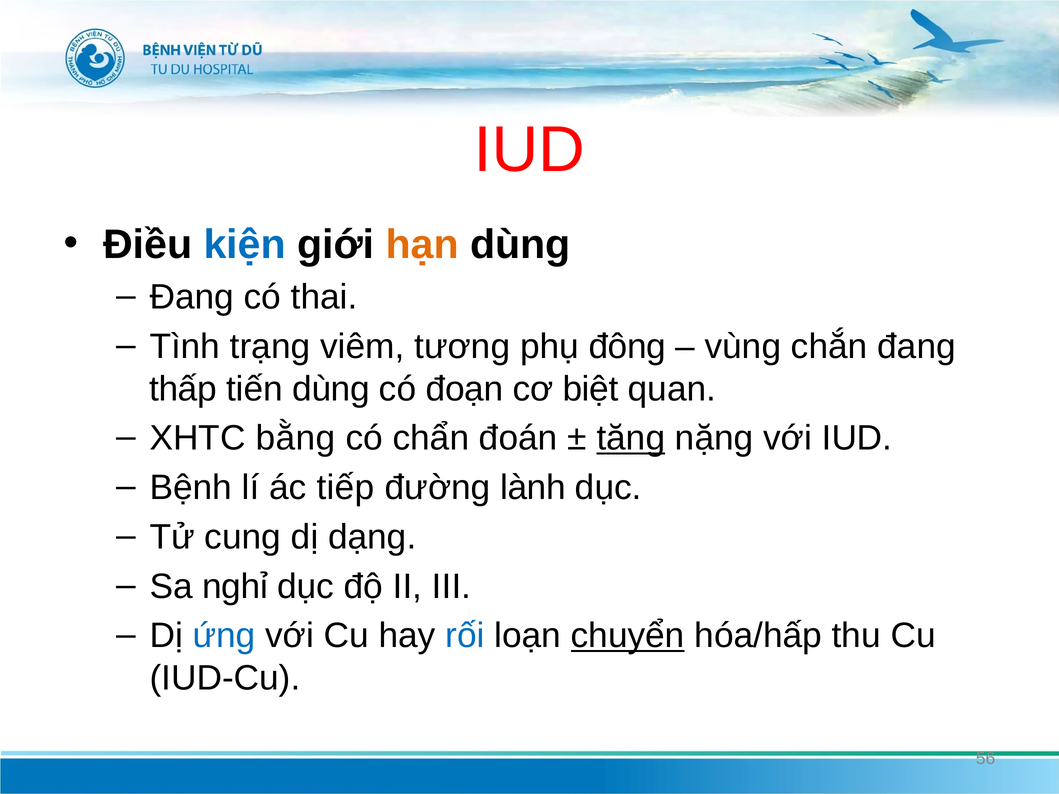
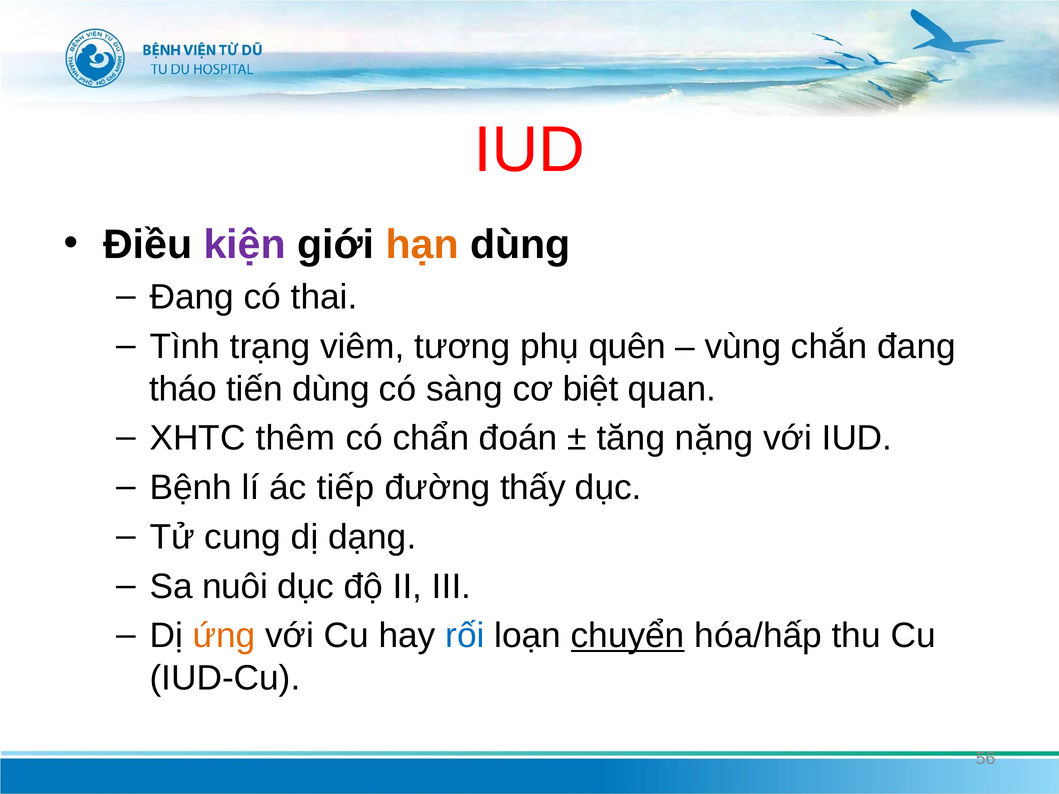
kiện colour: blue -> purple
đông: đông -> quên
thấp: thấp -> tháo
đoạn: đoạn -> sàng
bằng: bằng -> thêm
tăng underline: present -> none
lành: lành -> thấy
nghỉ: nghỉ -> nuôi
ứng colour: blue -> orange
